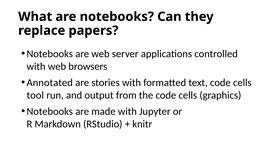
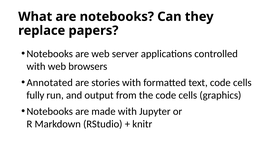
tool: tool -> fully
